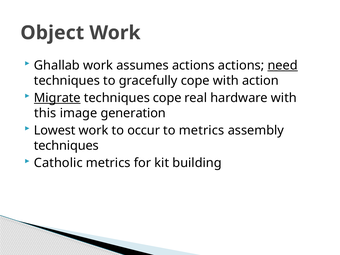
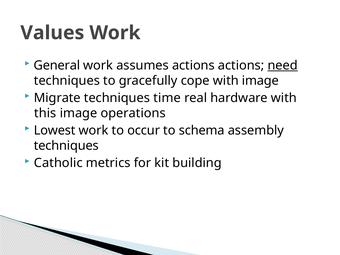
Object: Object -> Values
Ghallab: Ghallab -> General
with action: action -> image
Migrate underline: present -> none
techniques cope: cope -> time
generation: generation -> operations
to metrics: metrics -> schema
